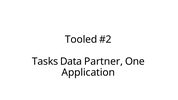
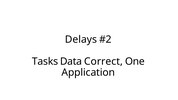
Tooled: Tooled -> Delays
Partner: Partner -> Correct
